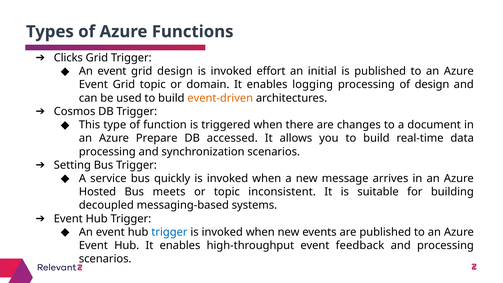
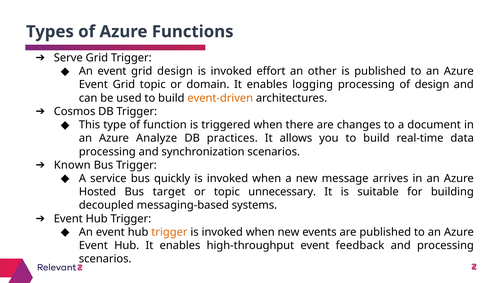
Clicks: Clicks -> Serve
initial: initial -> other
Prepare: Prepare -> Analyze
accessed: accessed -> practices
Setting: Setting -> Known
meets: meets -> target
inconsistent: inconsistent -> unnecessary
trigger at (169, 232) colour: blue -> orange
